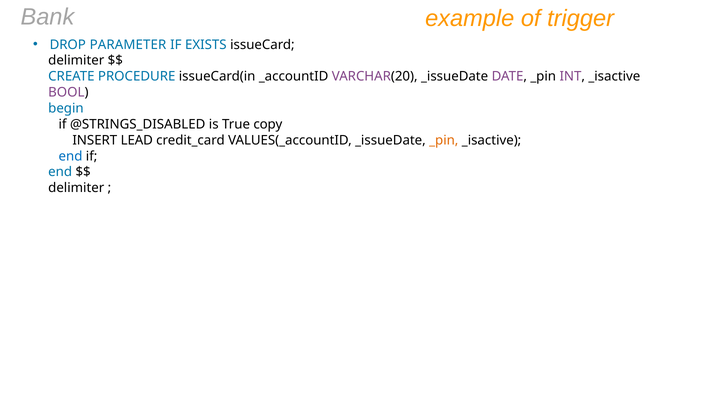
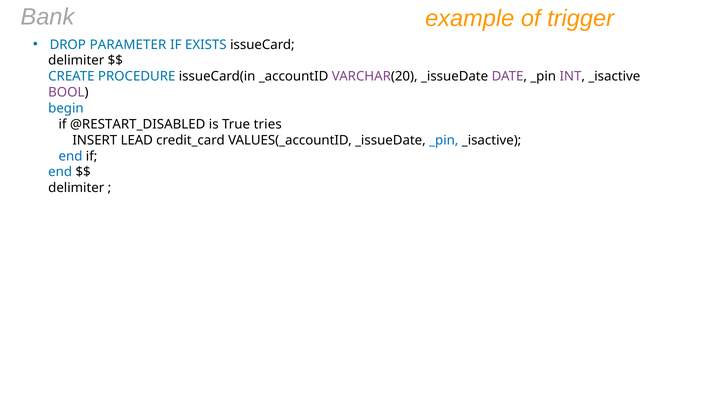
@STRINGS_DISABLED: @STRINGS_DISABLED -> @RESTART_DISABLED
copy: copy -> tries
_pin at (444, 140) colour: orange -> blue
